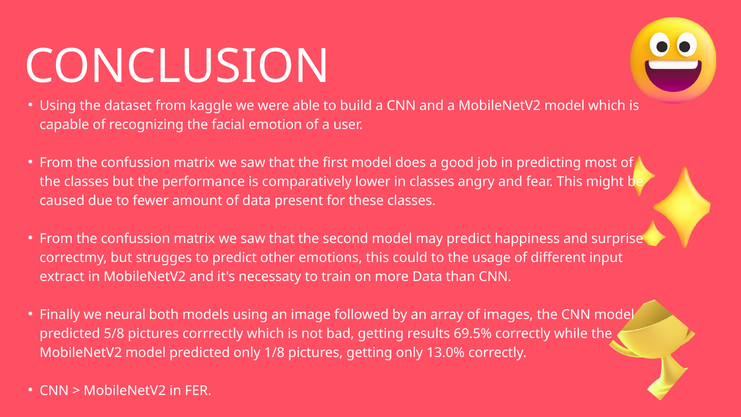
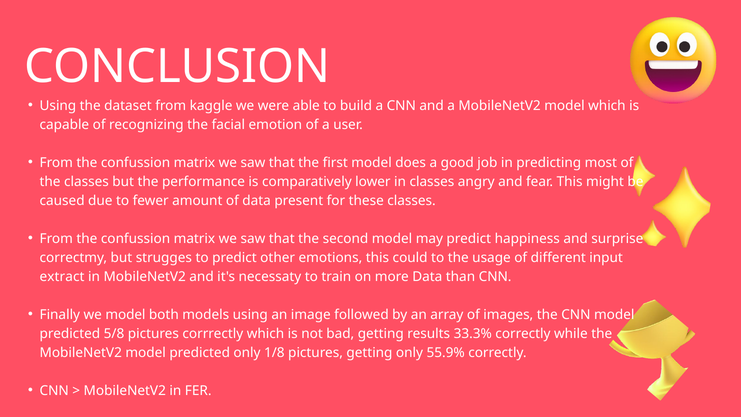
we neural: neural -> model
69.5%: 69.5% -> 33.3%
13.0%: 13.0% -> 55.9%
